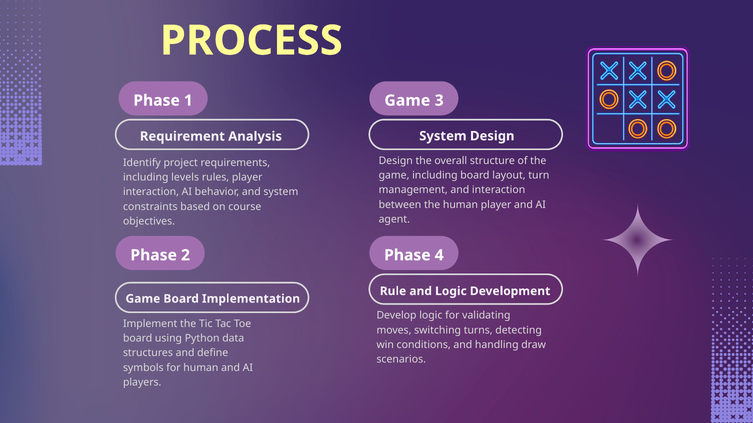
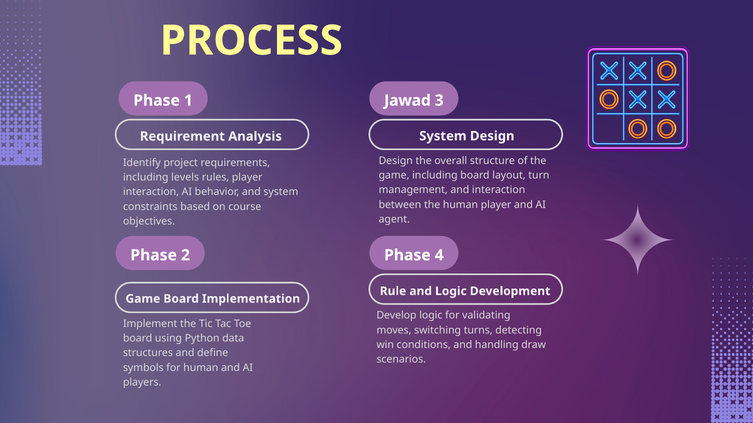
Game at (407, 101): Game -> Jawad
